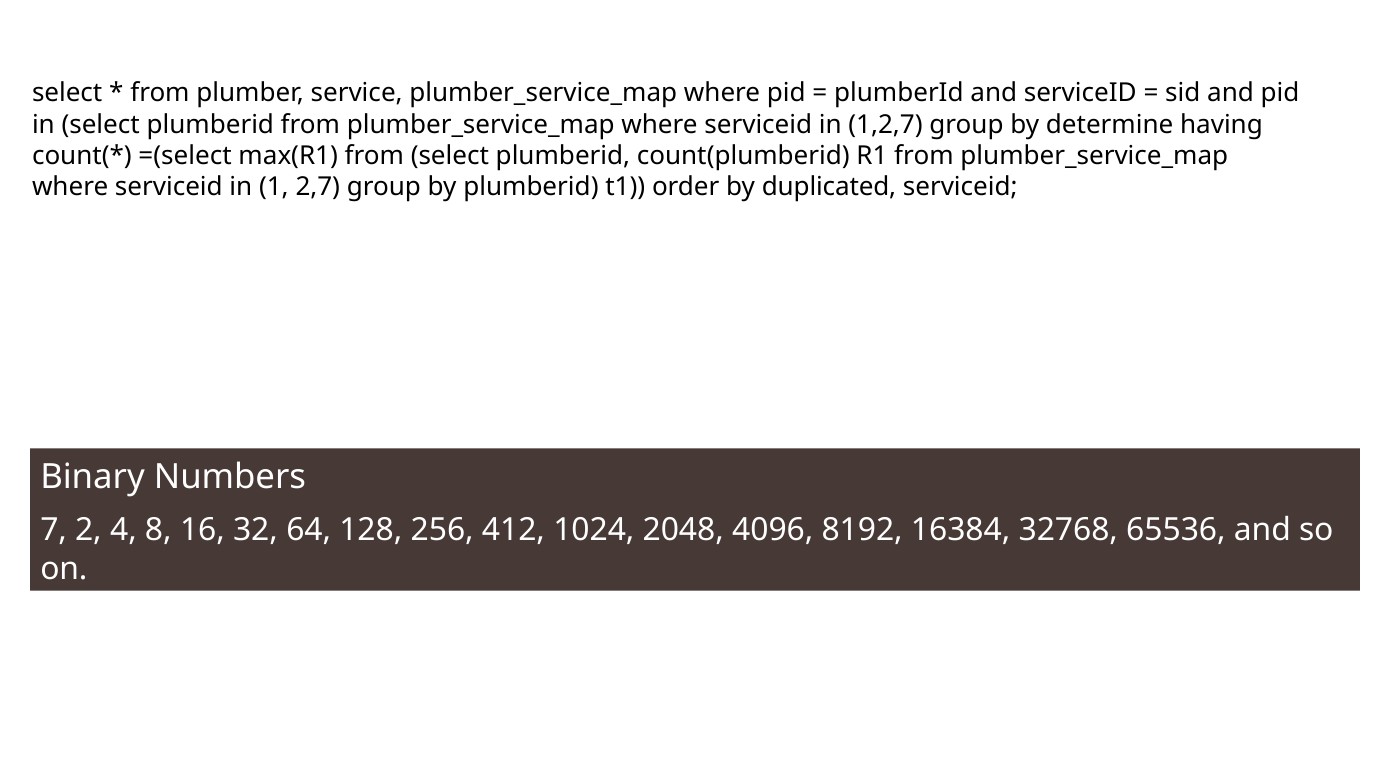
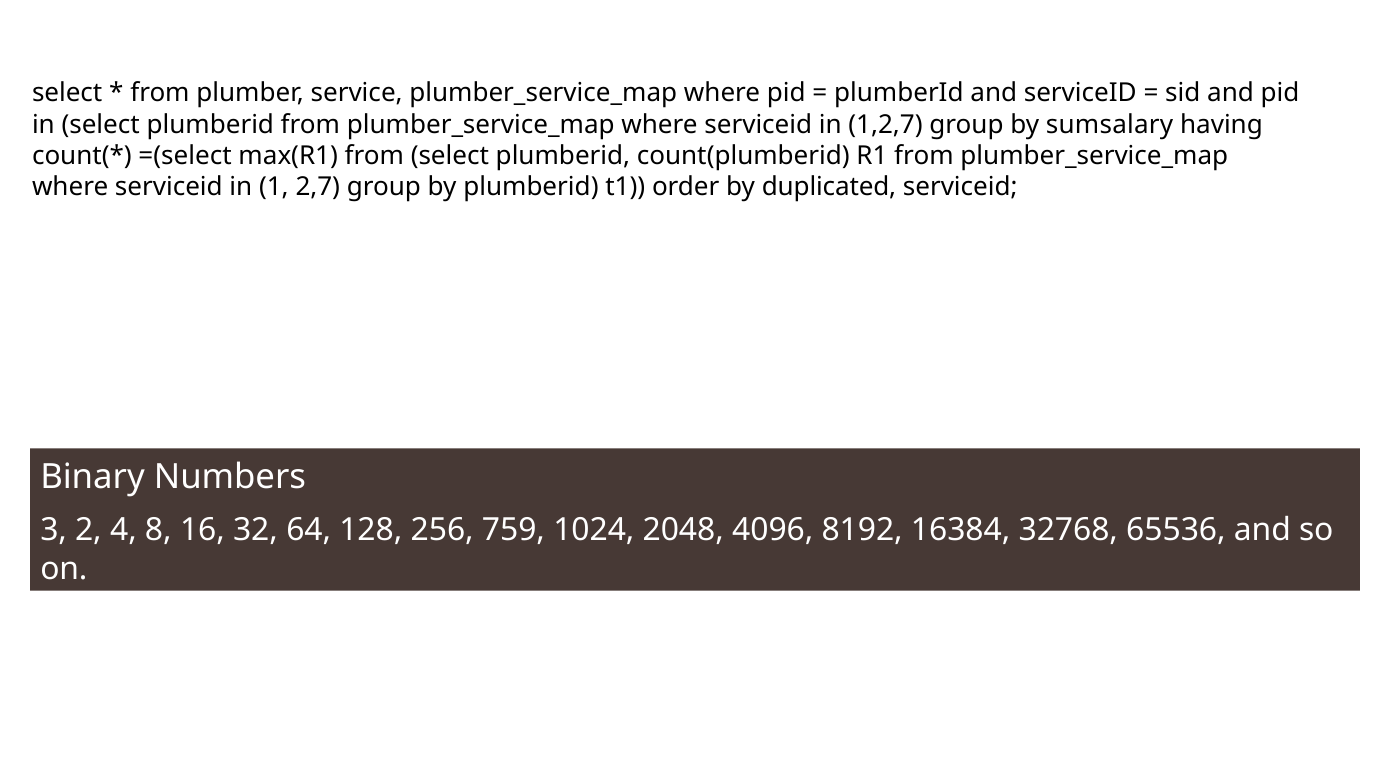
determine: determine -> sumsalary
7: 7 -> 3
412: 412 -> 759
